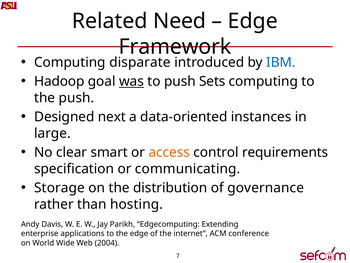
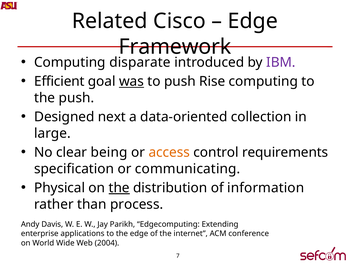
Need: Need -> Cisco
IBM colour: blue -> purple
Hadoop: Hadoop -> Efficient
Sets: Sets -> Rise
instances: instances -> collection
smart: smart -> being
Storage: Storage -> Physical
the at (119, 188) underline: none -> present
governance: governance -> information
hosting: hosting -> process
